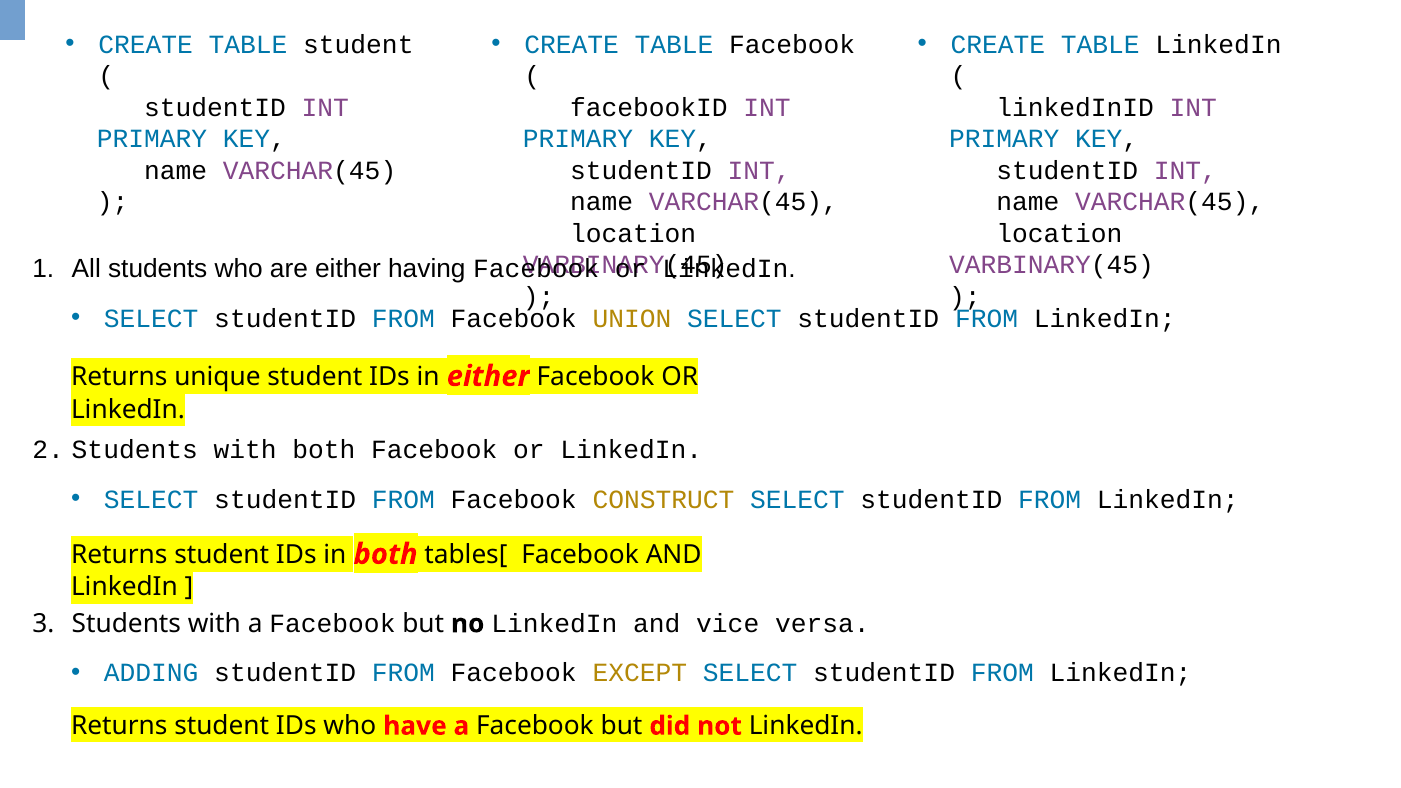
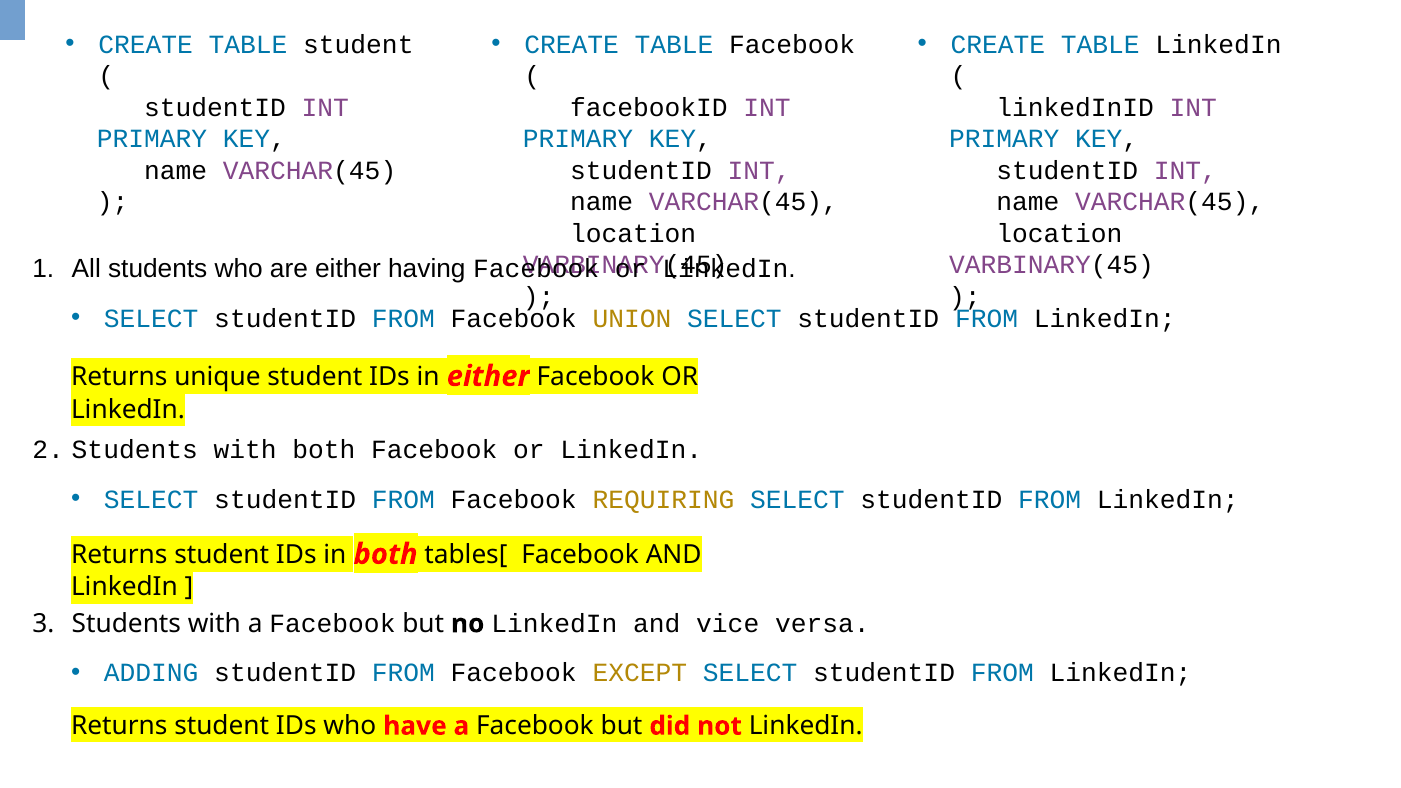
CONSTRUCT: CONSTRUCT -> REQUIRING
